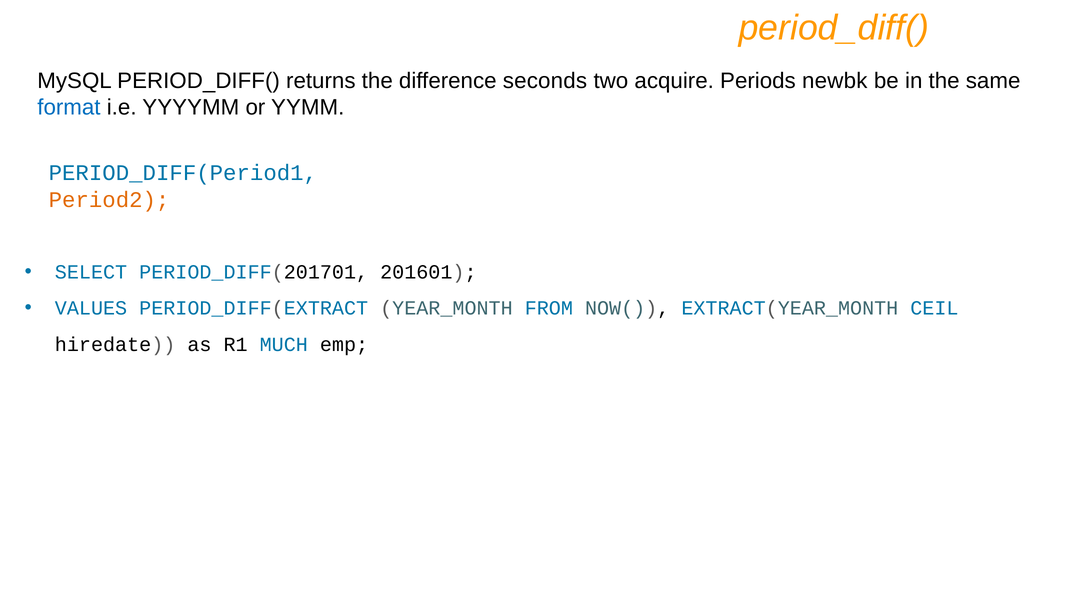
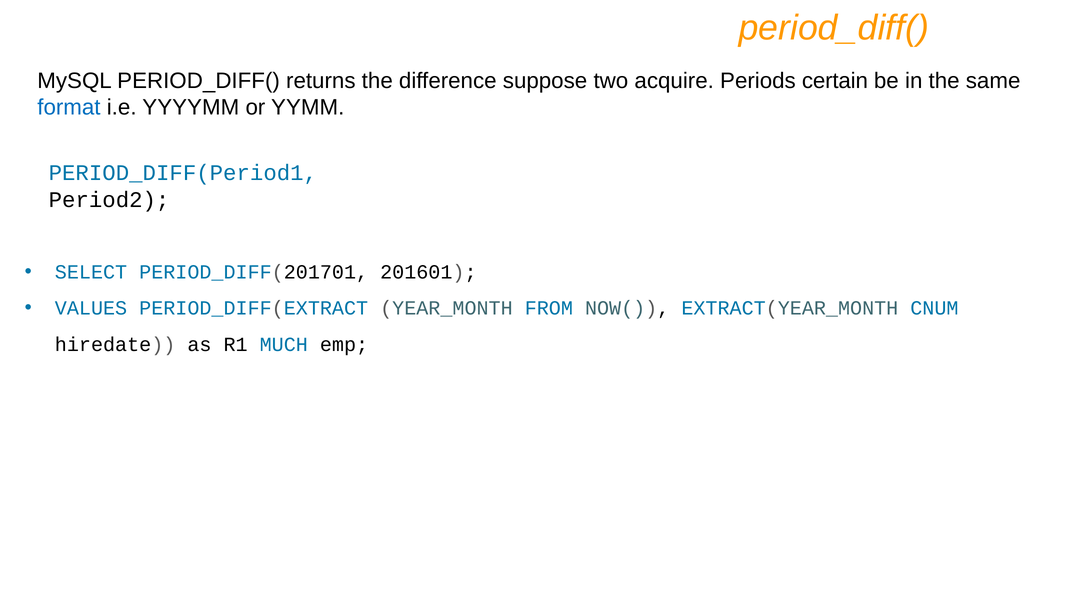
seconds: seconds -> suppose
newbk: newbk -> certain
Period2 colour: orange -> black
CEIL: CEIL -> CNUM
